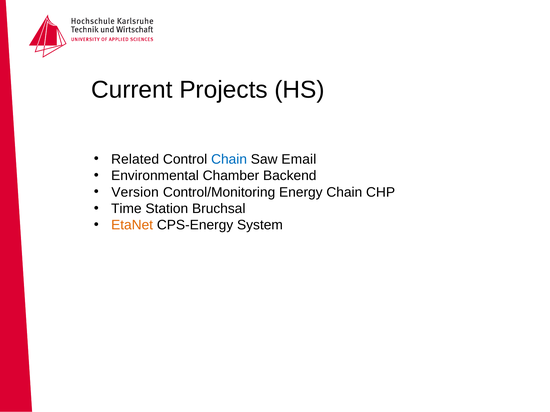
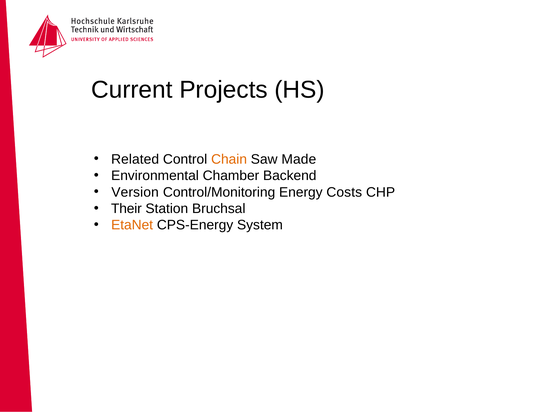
Chain at (229, 159) colour: blue -> orange
Email: Email -> Made
Energy Chain: Chain -> Costs
Time: Time -> Their
